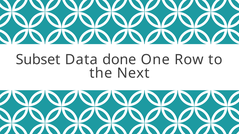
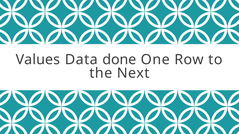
Subset: Subset -> Values
